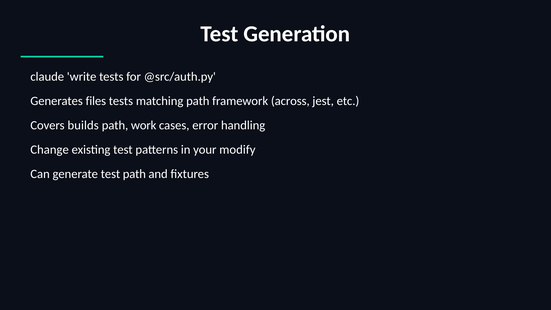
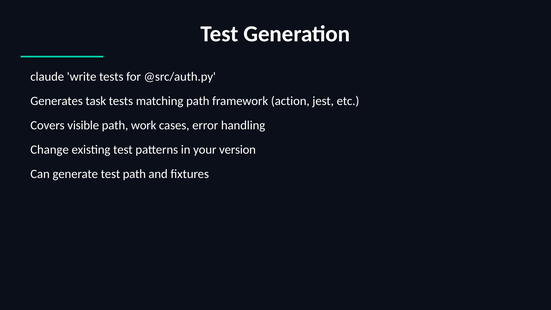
files: files -> task
across: across -> action
builds: builds -> visible
modify: modify -> version
